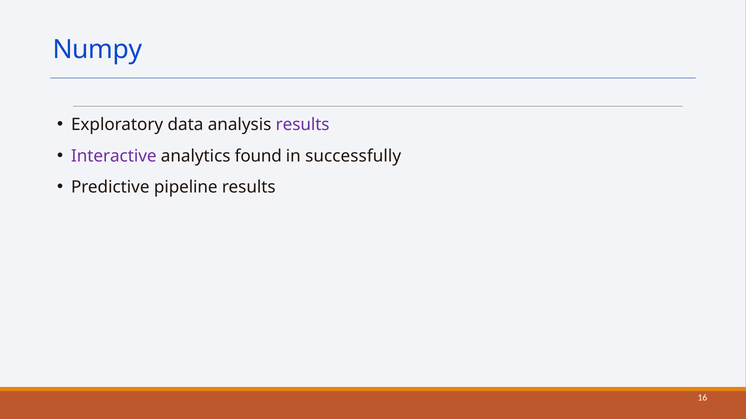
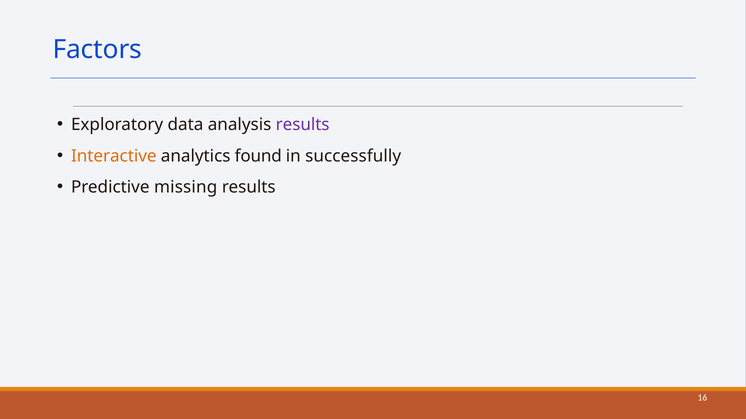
Numpy: Numpy -> Factors
Interactive colour: purple -> orange
pipeline: pipeline -> missing
